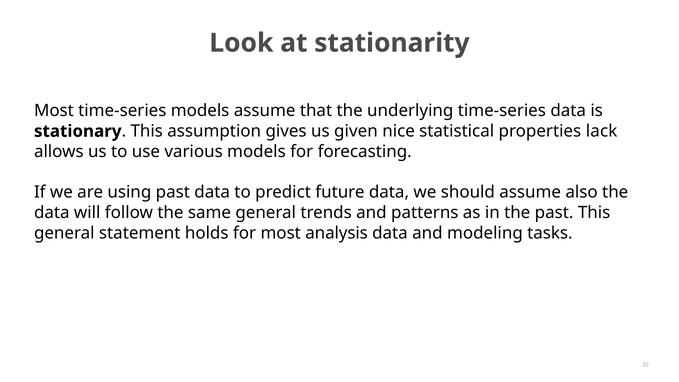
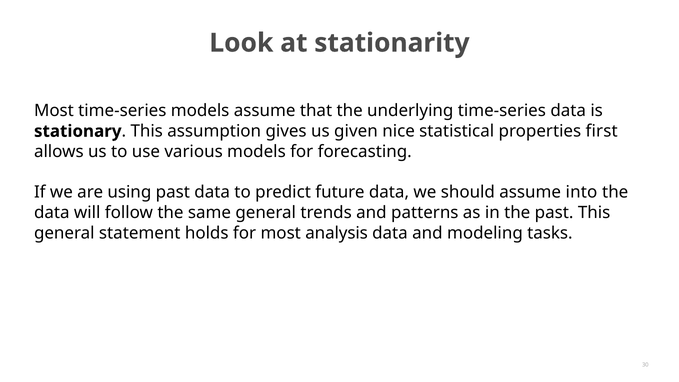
lack: lack -> first
also: also -> into
